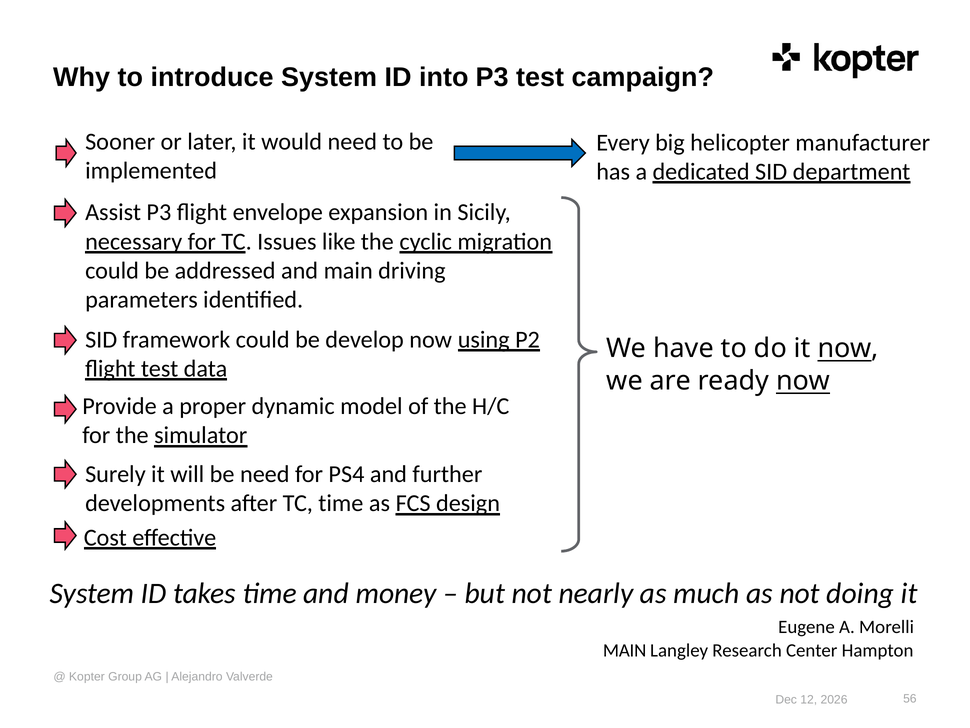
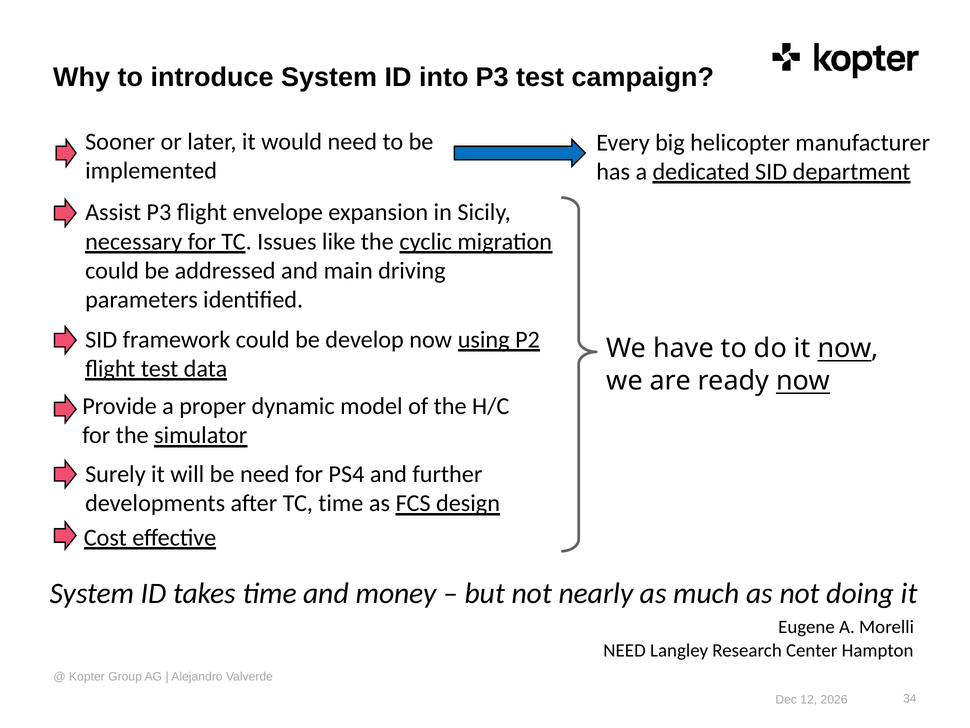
MAIN at (625, 650): MAIN -> NEED
56: 56 -> 34
